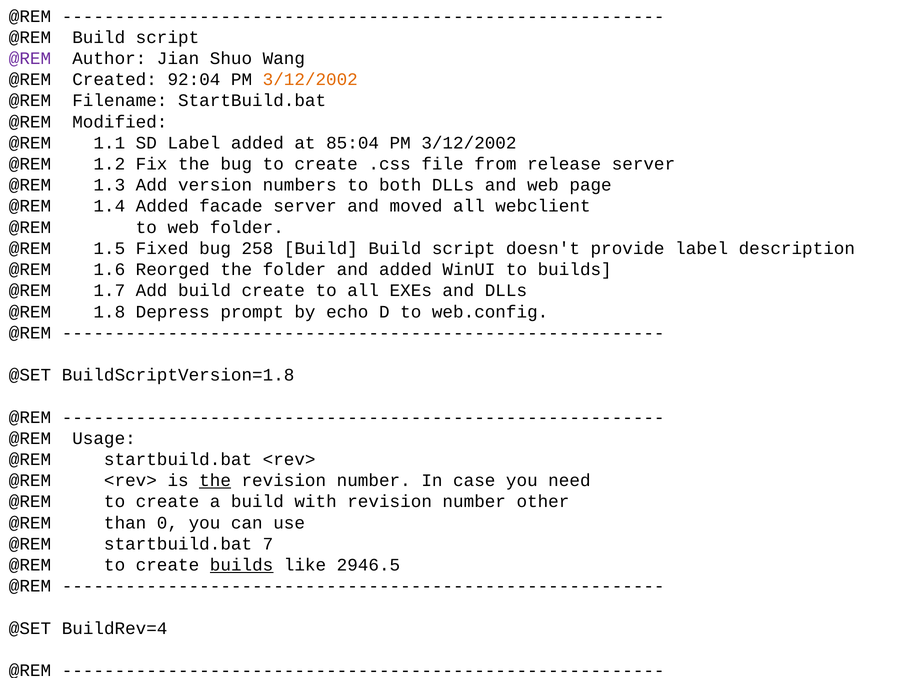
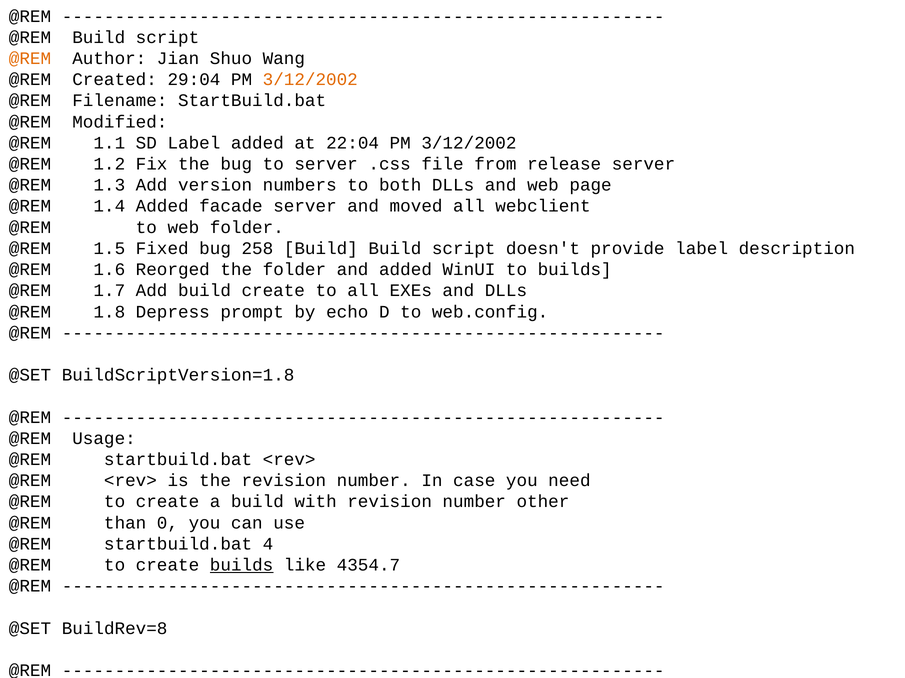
@REM at (30, 59) colour: purple -> orange
92:04: 92:04 -> 29:04
85:04: 85:04 -> 22:04
bug to create: create -> server
the at (215, 481) underline: present -> none
7: 7 -> 4
2946.5: 2946.5 -> 4354.7
BuildRev=4: BuildRev=4 -> BuildRev=8
